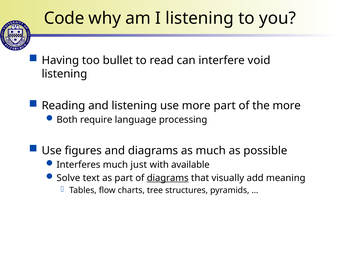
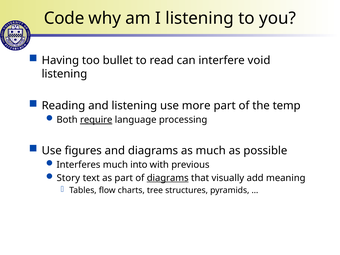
the more: more -> temp
require underline: none -> present
just: just -> into
available: available -> previous
Solve: Solve -> Story
